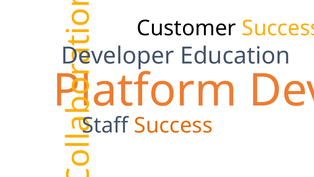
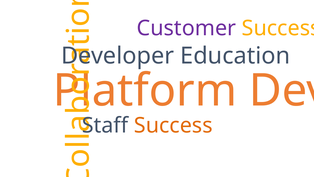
Customer colour: black -> purple
